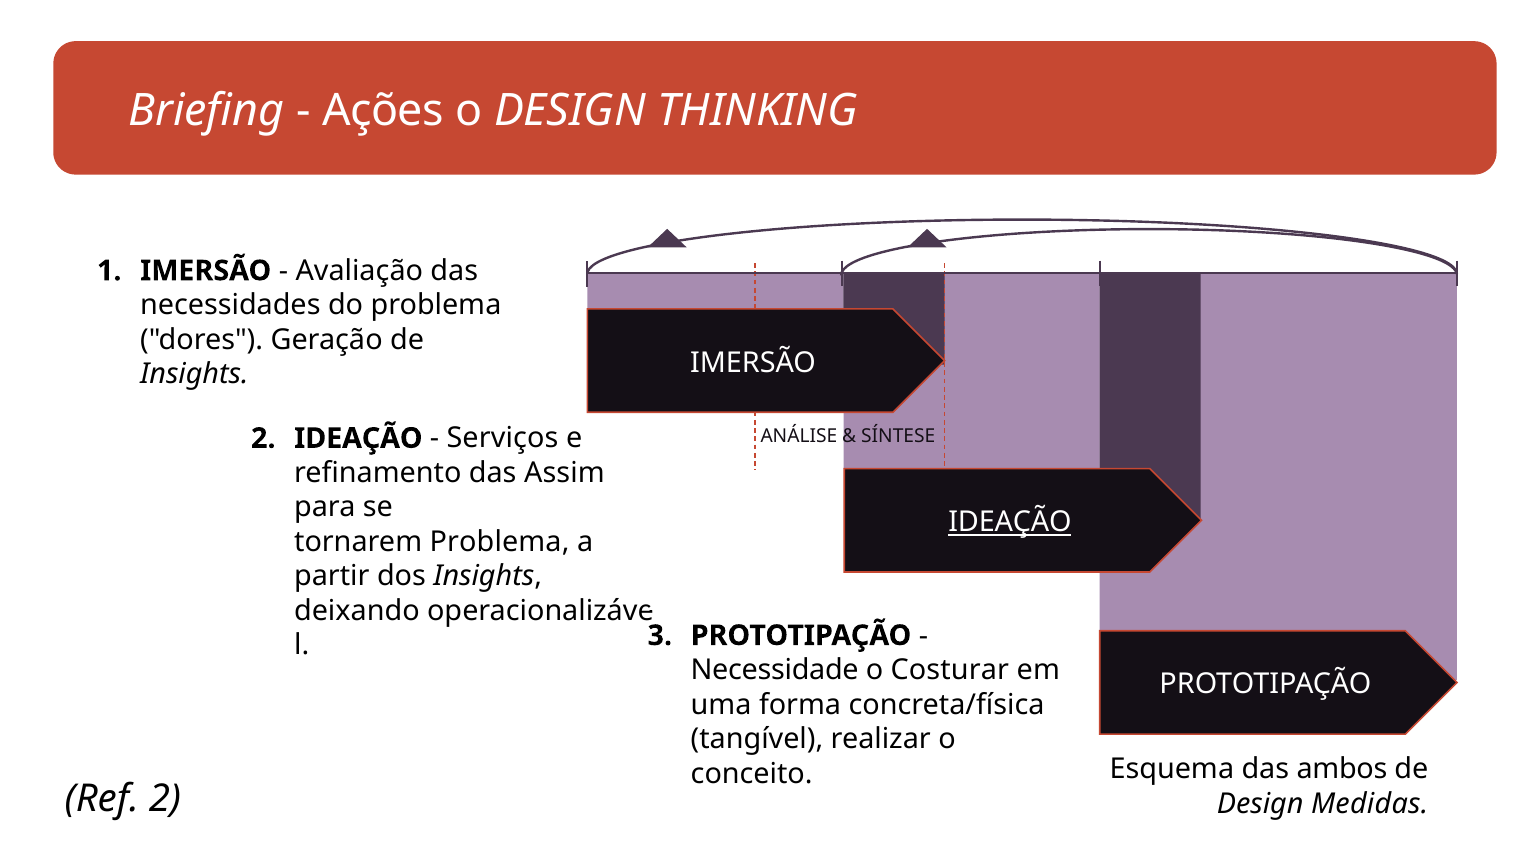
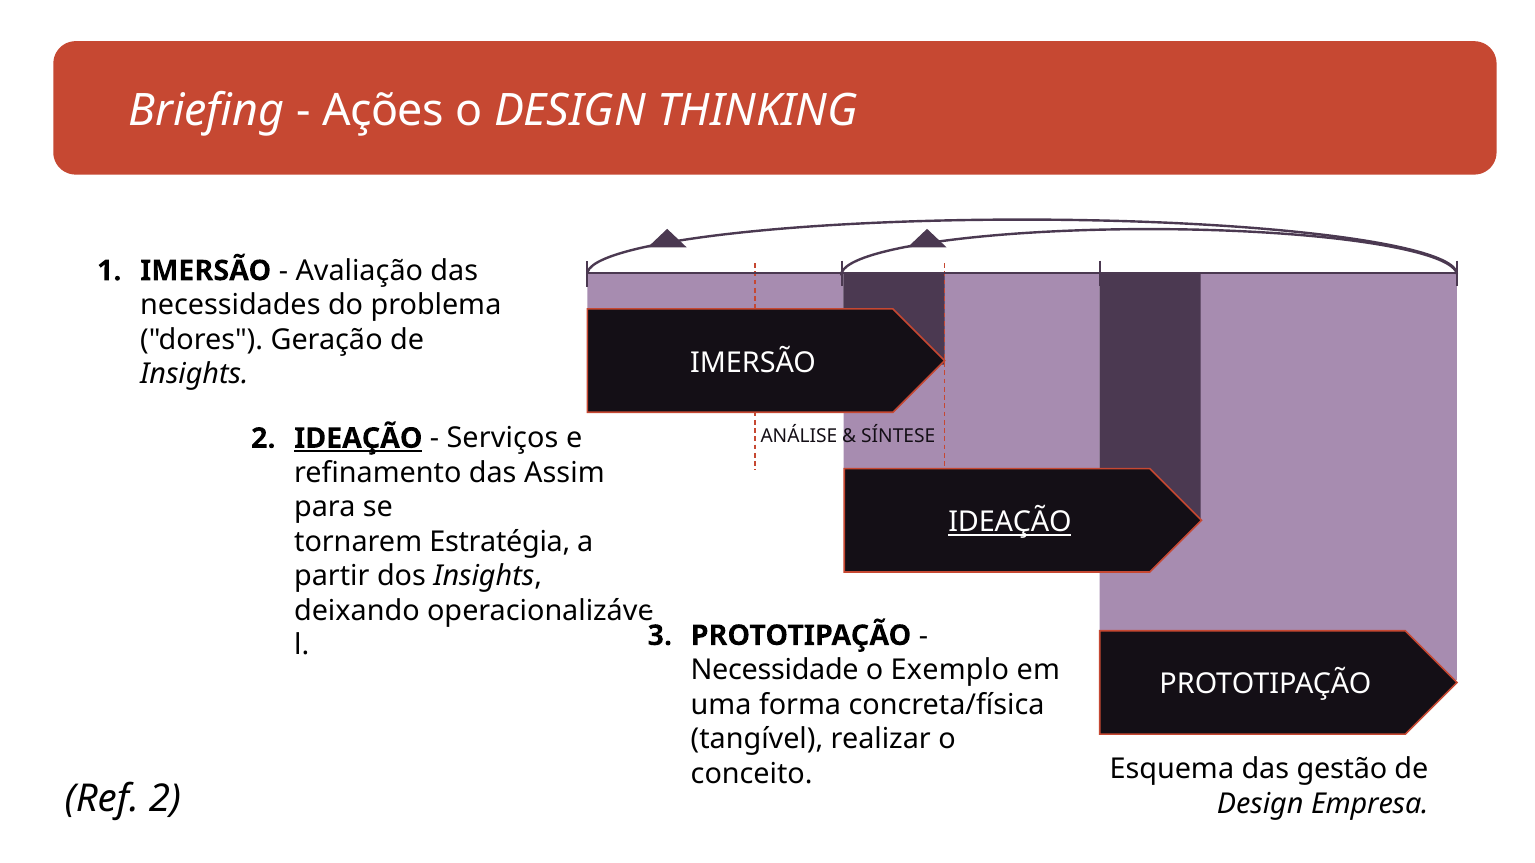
IDEAÇÃO at (358, 439) underline: none -> present
tornarem Problema: Problema -> Estratégia
Costurar: Costurar -> Exemplo
ambos: ambos -> gestão
Medidas: Medidas -> Empresa
